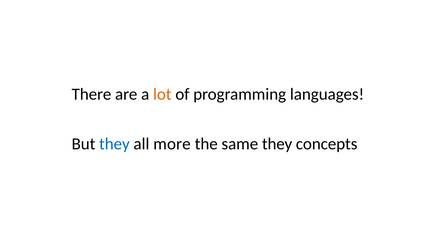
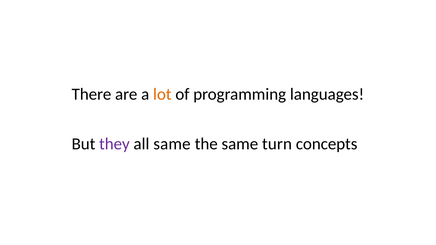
they at (114, 144) colour: blue -> purple
all more: more -> same
same they: they -> turn
